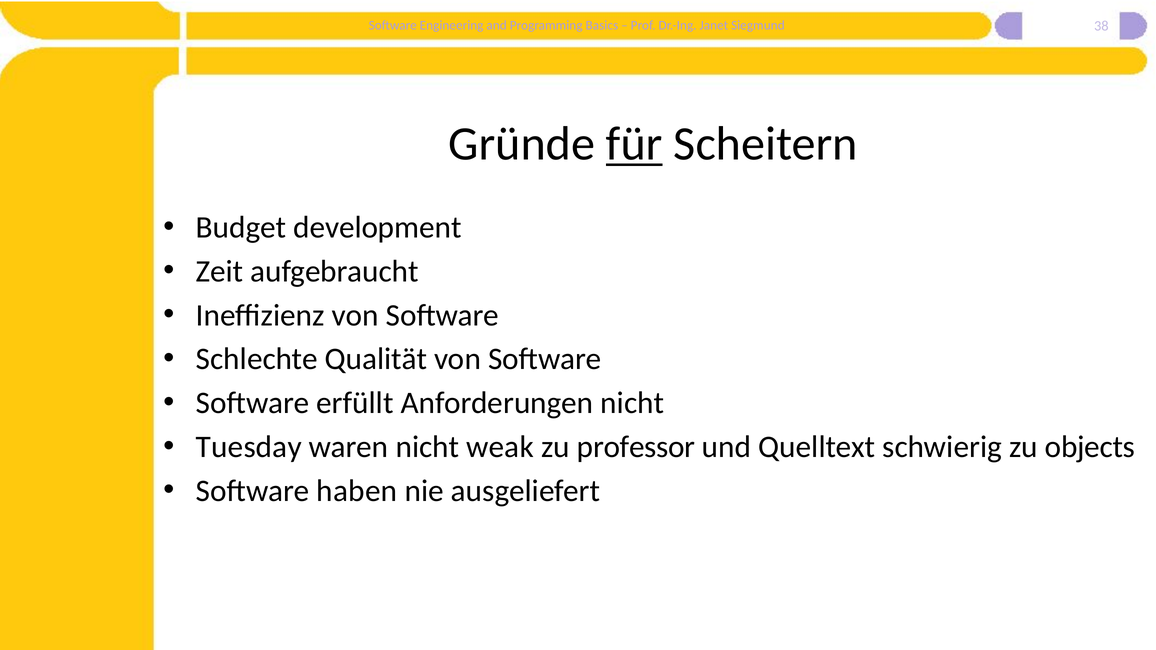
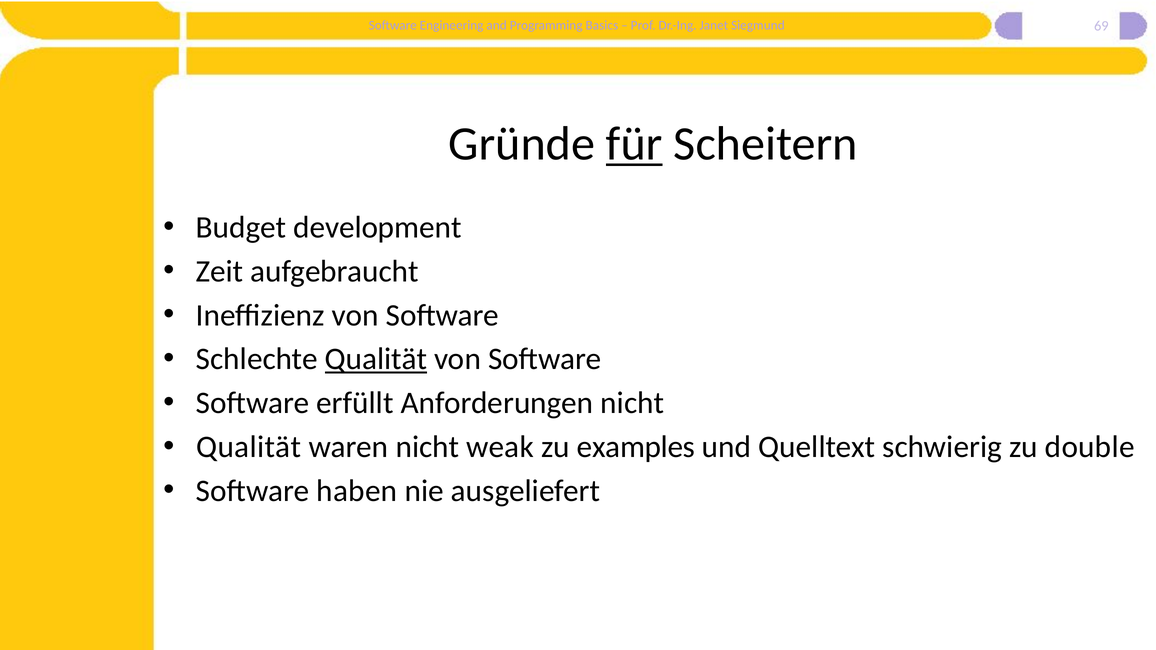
38: 38 -> 69
Qualität at (376, 359) underline: none -> present
Tuesday at (249, 447): Tuesday -> Qualität
professor: professor -> examples
objects: objects -> double
